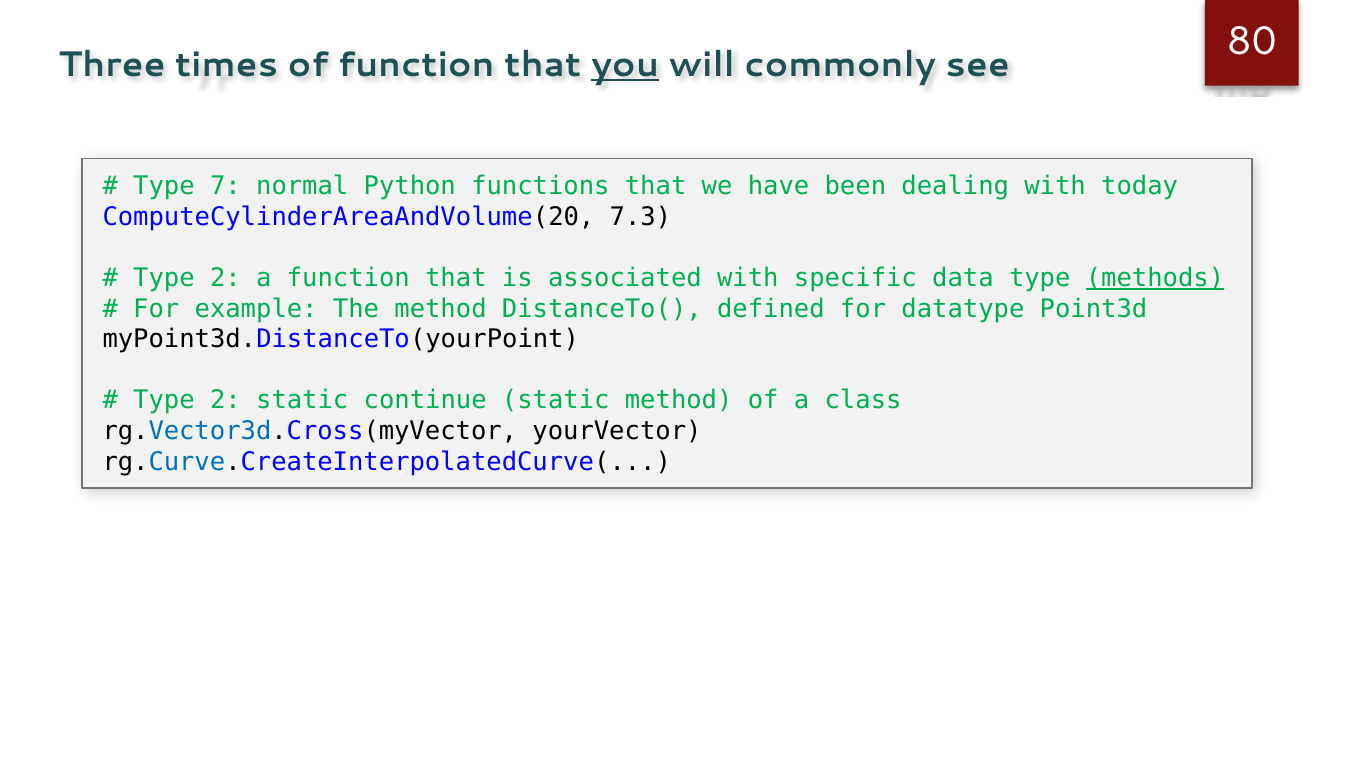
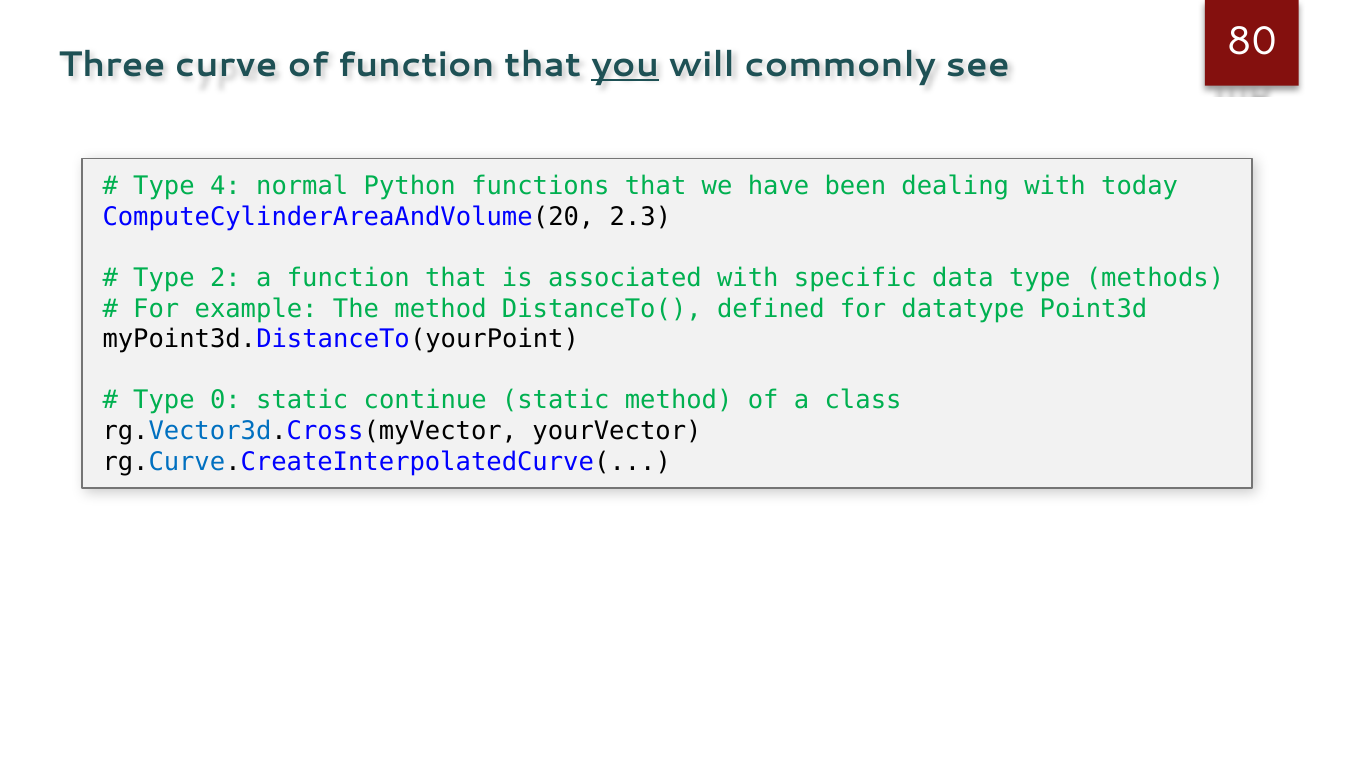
times: times -> curve
7: 7 -> 4
7.3: 7.3 -> 2.3
methods underline: present -> none
2 at (225, 401): 2 -> 0
